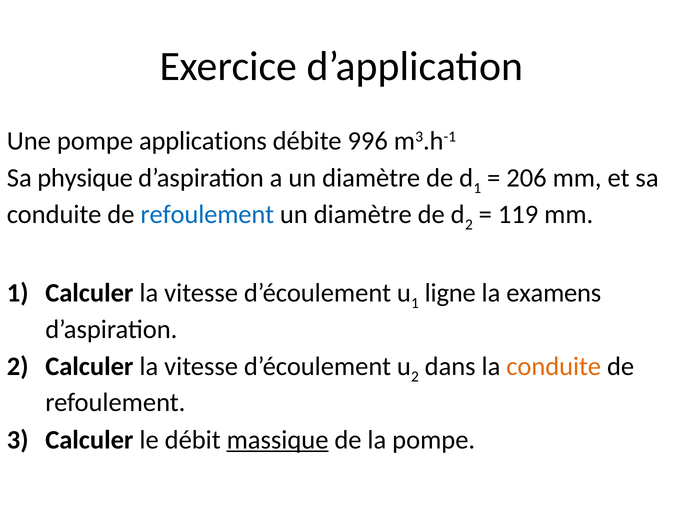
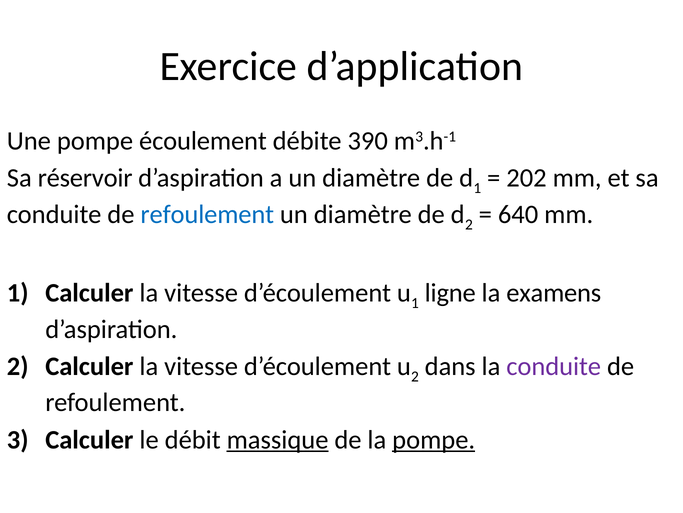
applications: applications -> écoulement
996: 996 -> 390
physique: physique -> réservoir
206: 206 -> 202
119: 119 -> 640
conduite at (554, 366) colour: orange -> purple
pompe at (434, 439) underline: none -> present
